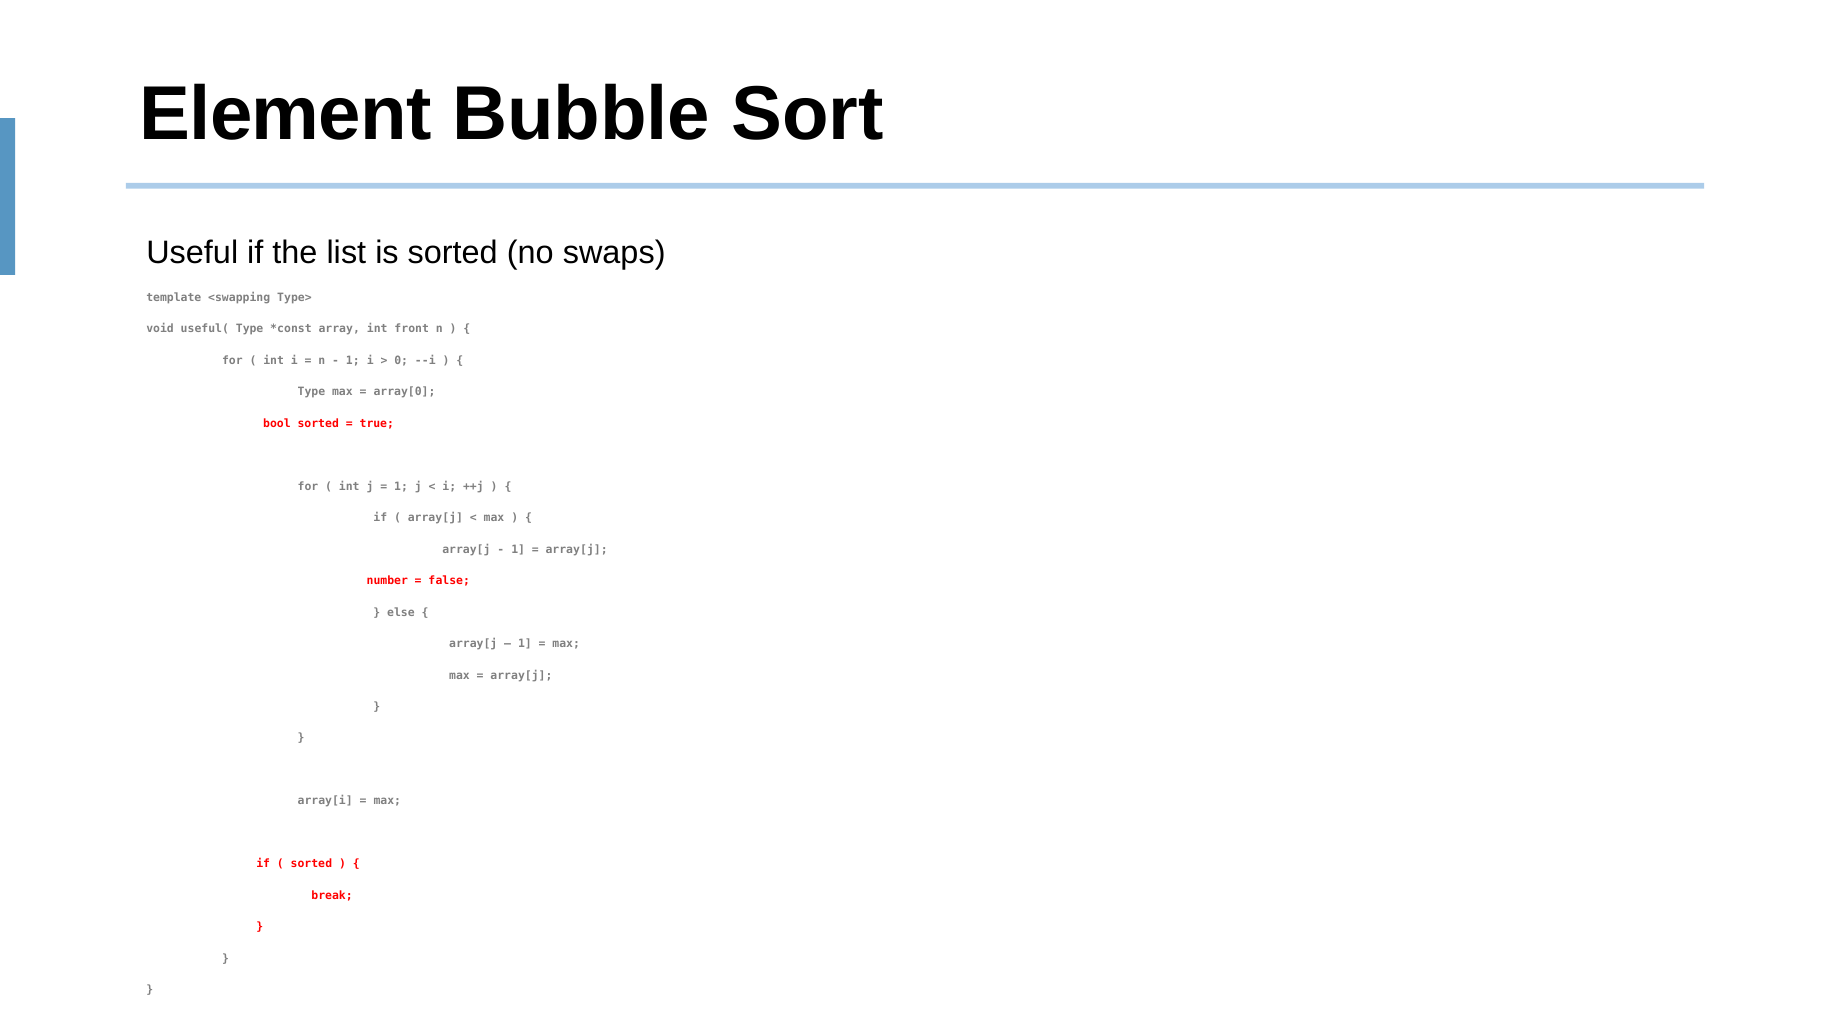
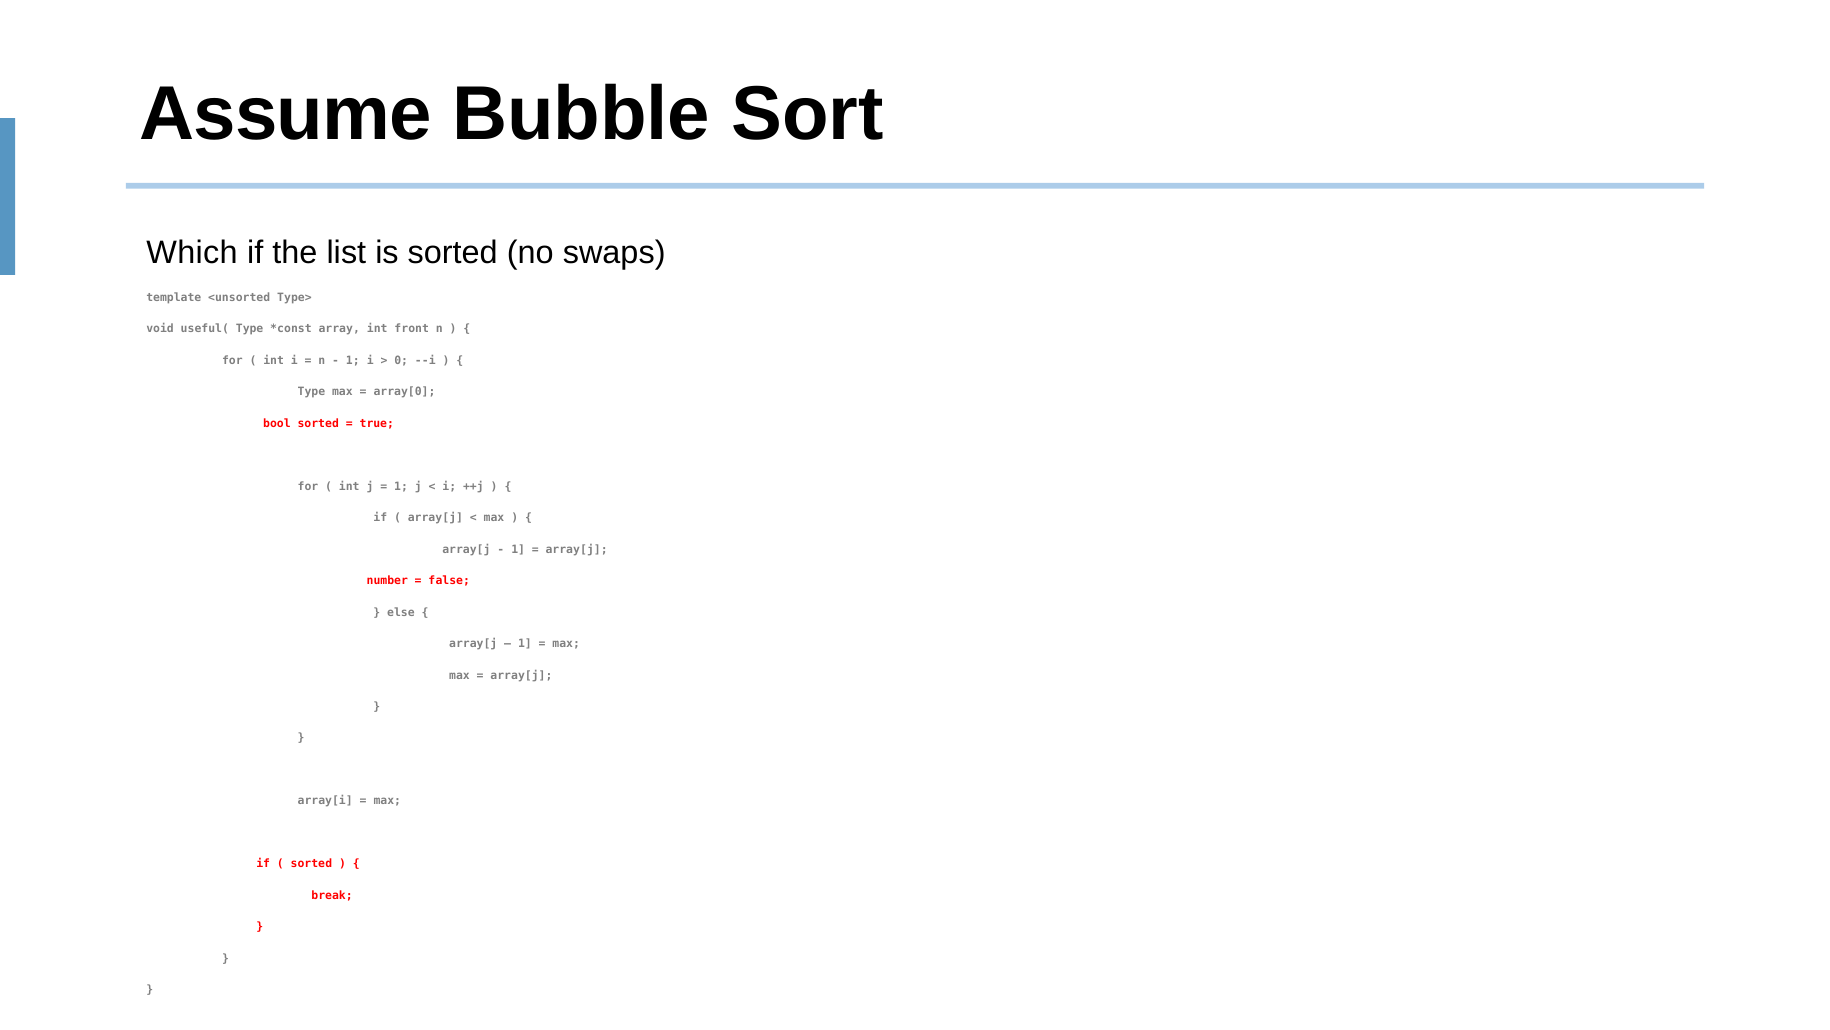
Element: Element -> Assume
Useful: Useful -> Which
<swapping: <swapping -> <unsorted
